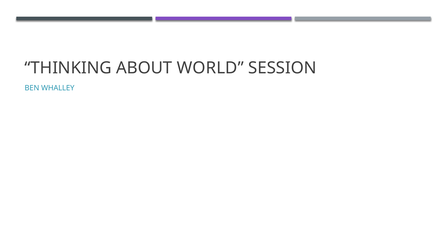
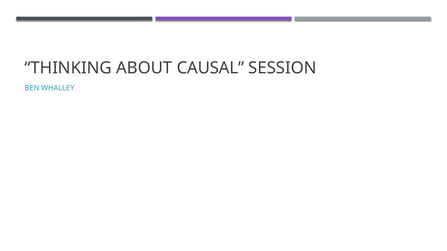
WORLD: WORLD -> CAUSAL
